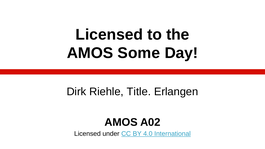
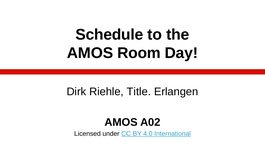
Licensed at (109, 35): Licensed -> Schedule
Some: Some -> Room
